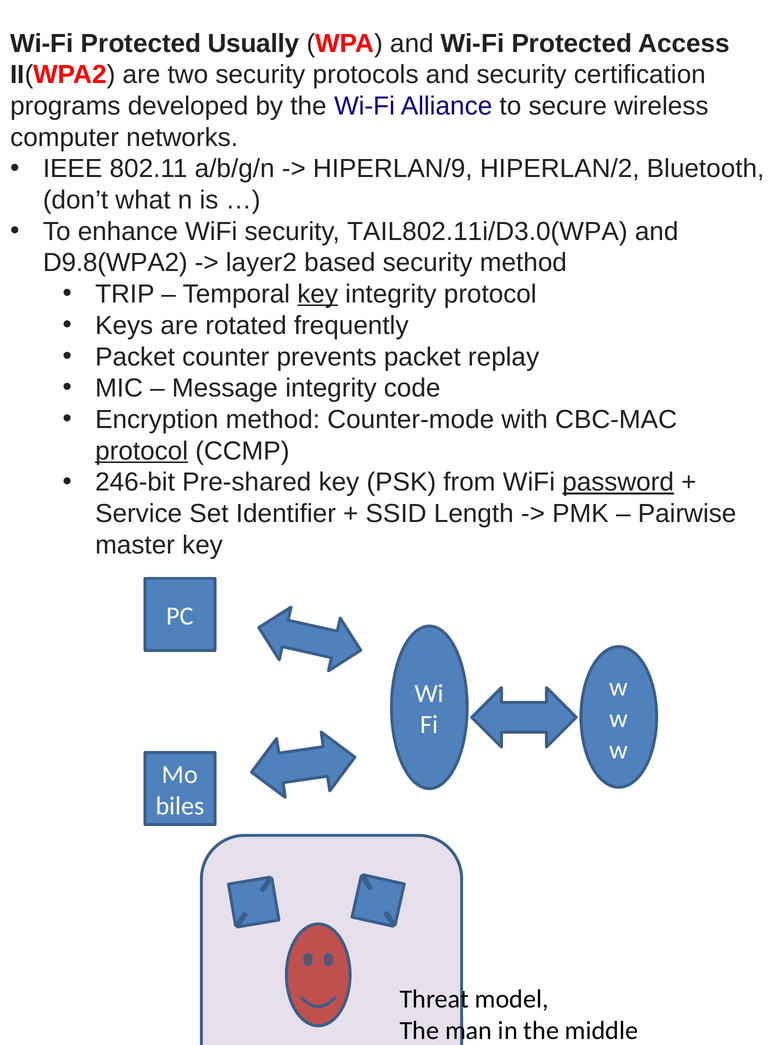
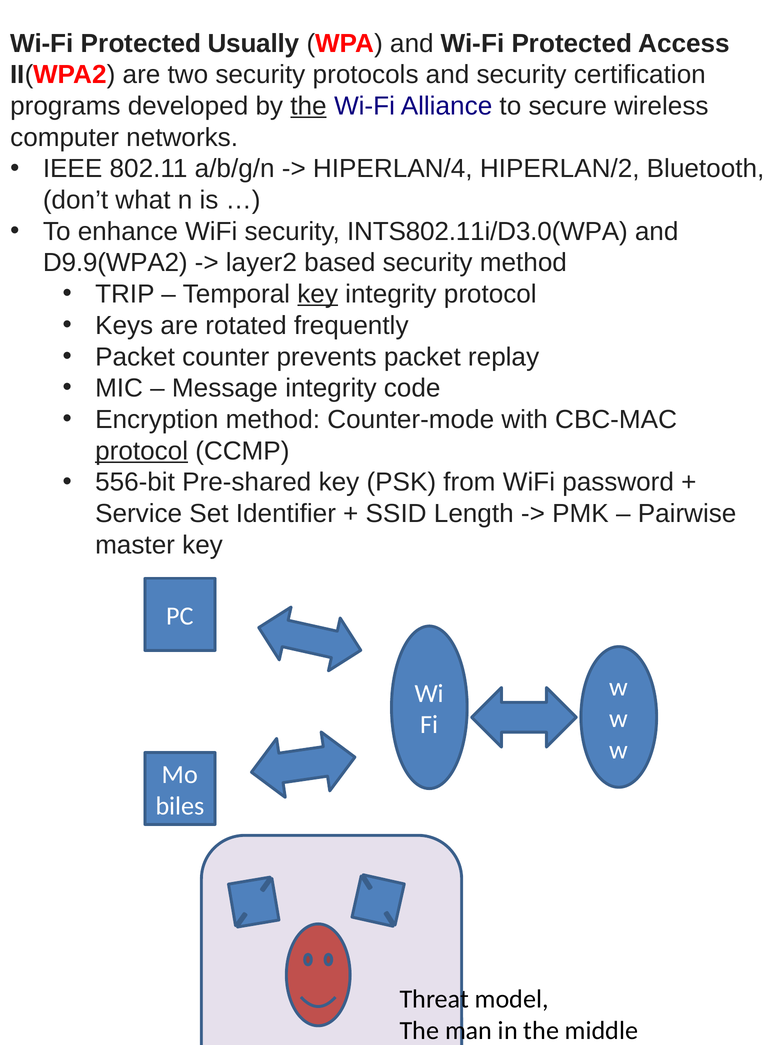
the at (308, 106) underline: none -> present
HIPERLAN/9: HIPERLAN/9 -> HIPERLAN/4
TAIL802.11i/D3.0(WPA: TAIL802.11i/D3.0(WPA -> INTS802.11i/D3.0(WPA
D9.8(WPA2: D9.8(WPA2 -> D9.9(WPA2
246-bit: 246-bit -> 556-bit
password underline: present -> none
